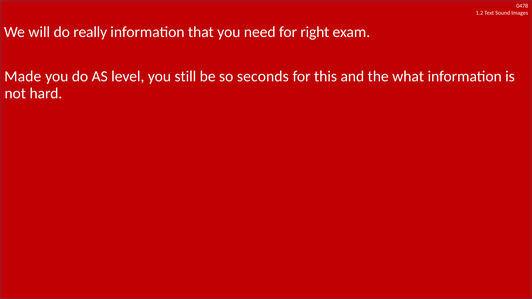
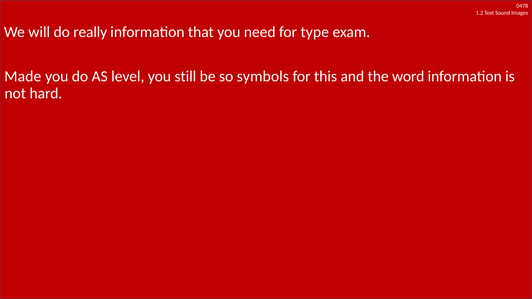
right: right -> type
seconds: seconds -> symbols
what: what -> word
